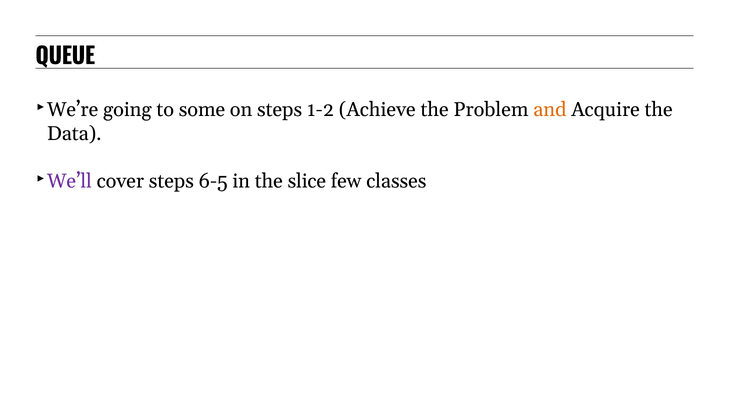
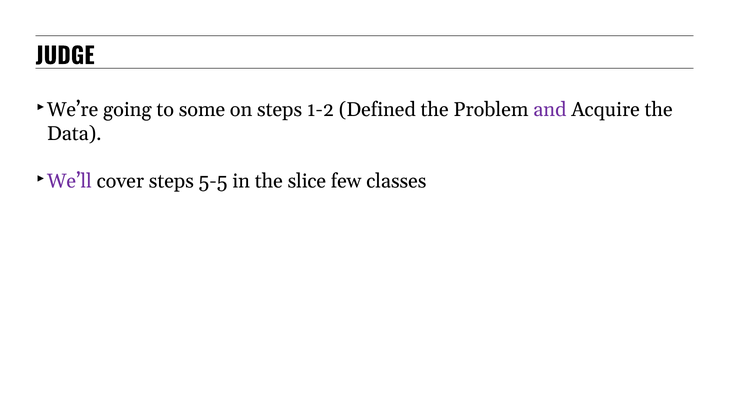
QUEUE: QUEUE -> JUDGE
Achieve: Achieve -> Defined
and colour: orange -> purple
6-5: 6-5 -> 5-5
